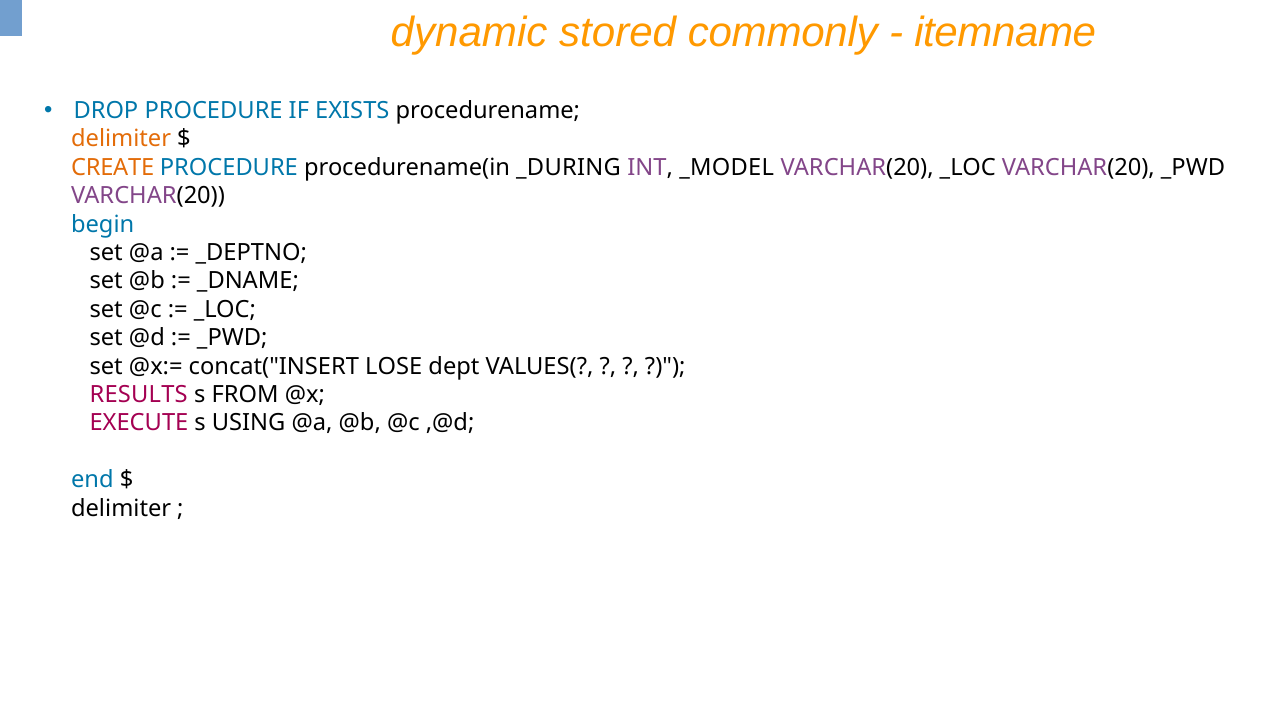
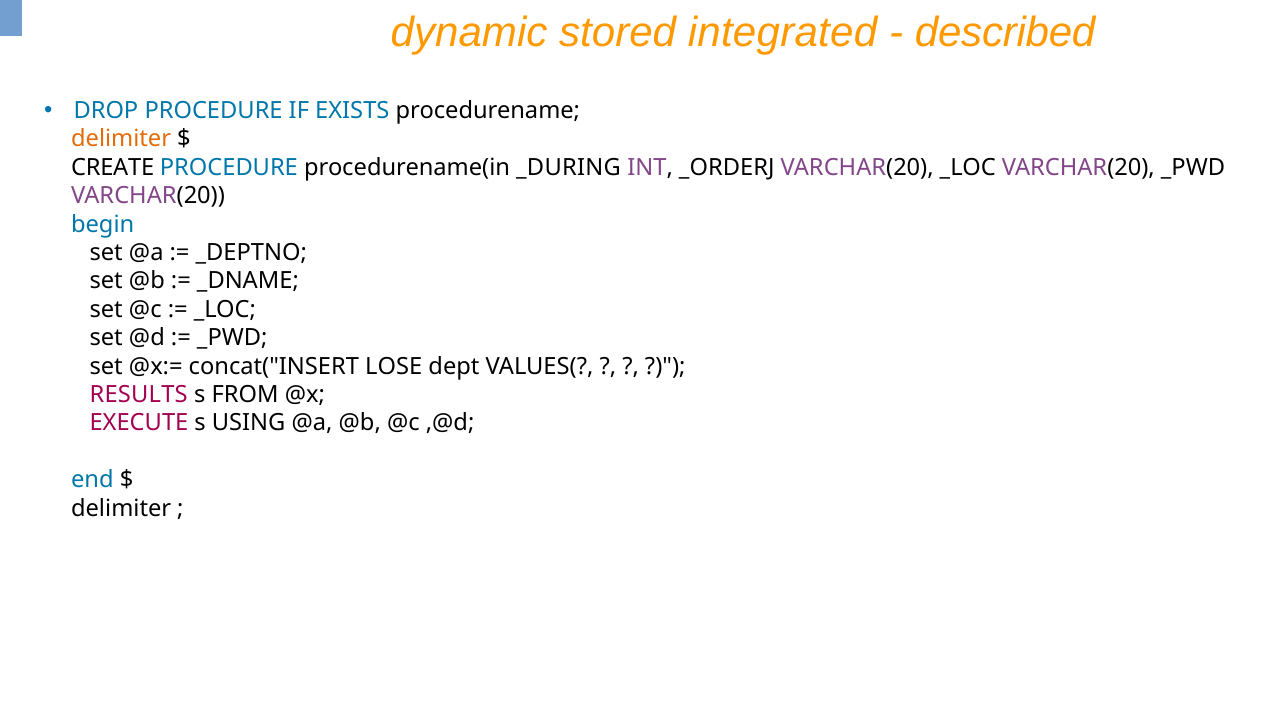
commonly: commonly -> integrated
itemname: itemname -> described
CREATE colour: orange -> black
_MODEL: _MODEL -> _ORDERJ
